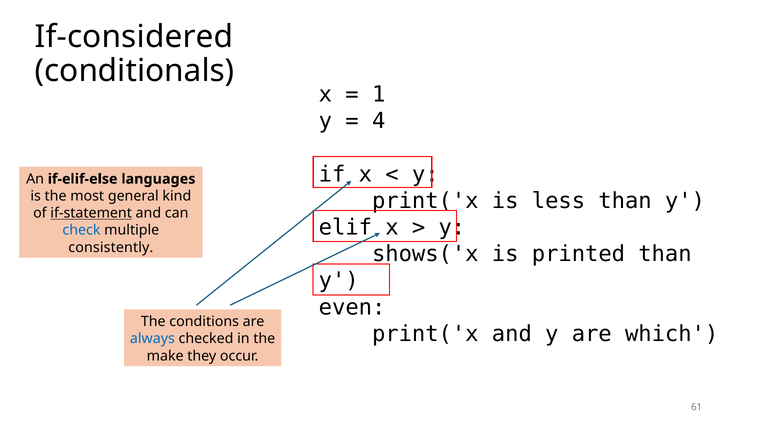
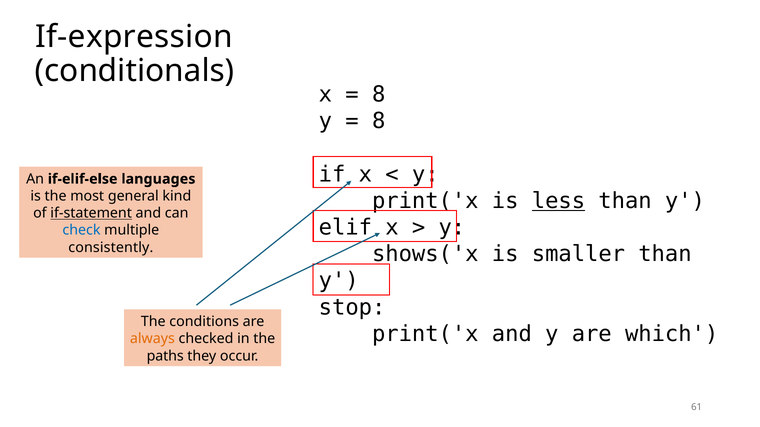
If-considered: If-considered -> If-expression
1 at (379, 95): 1 -> 8
4 at (379, 121): 4 -> 8
less underline: none -> present
printed: printed -> smaller
even: even -> stop
always colour: blue -> orange
make: make -> paths
